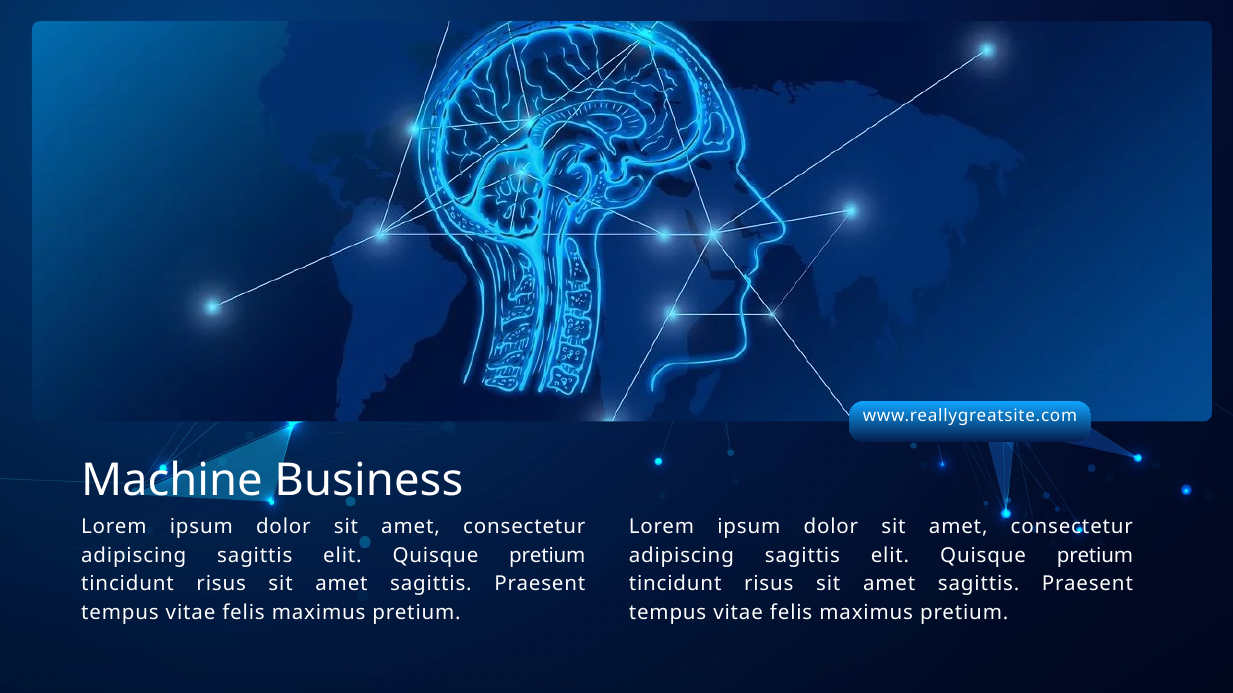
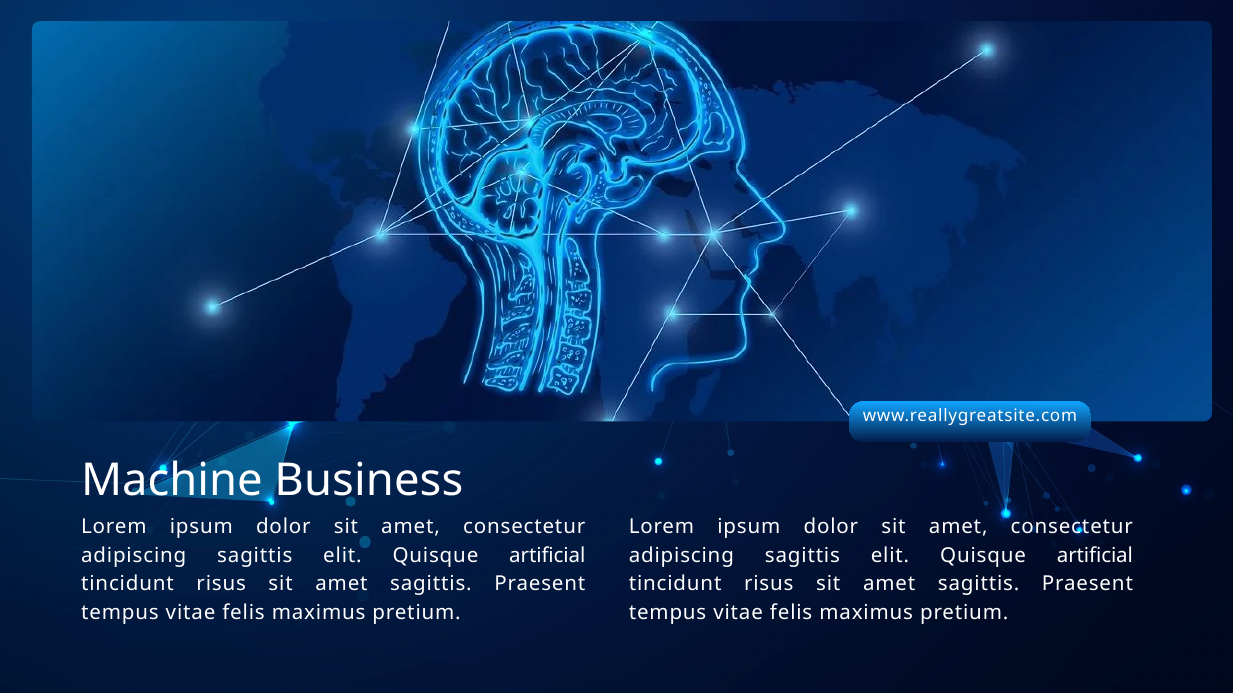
pretium at (547, 556): pretium -> artificial
pretium at (1095, 556): pretium -> artificial
